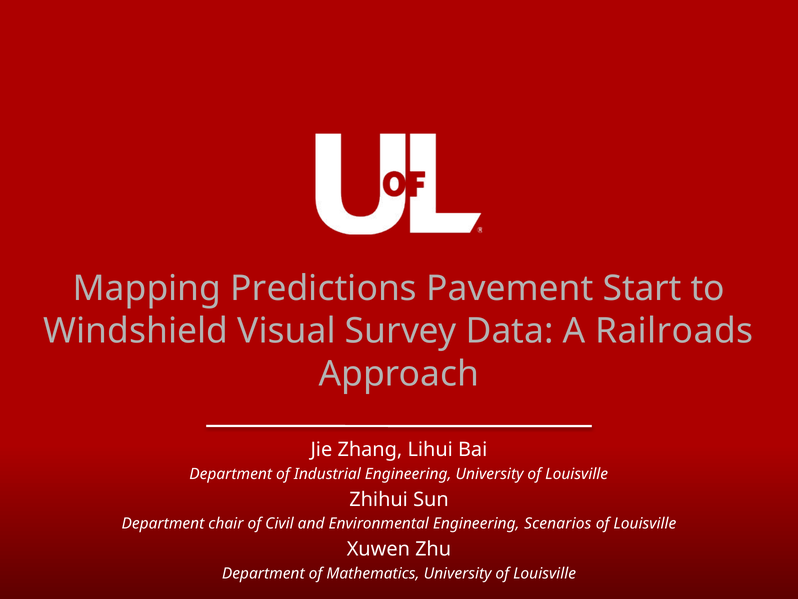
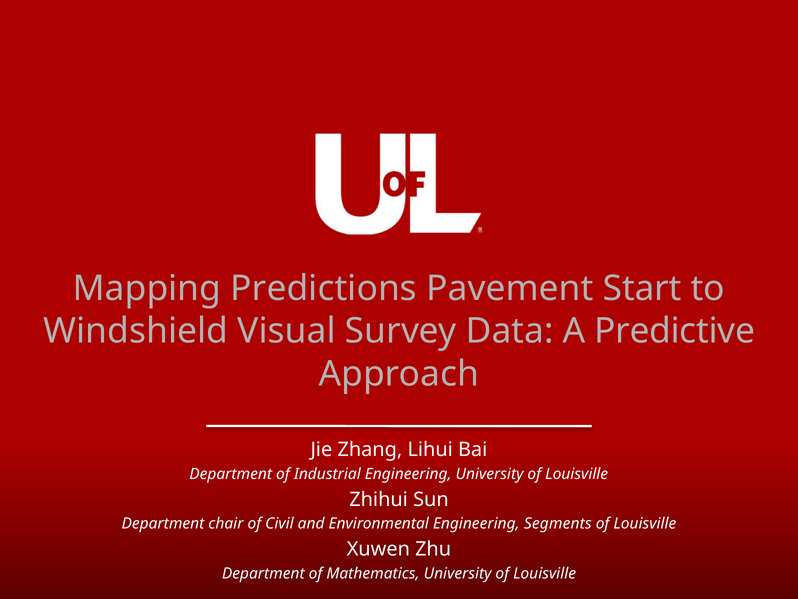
Railroads: Railroads -> Predictive
Scenarios: Scenarios -> Segments
